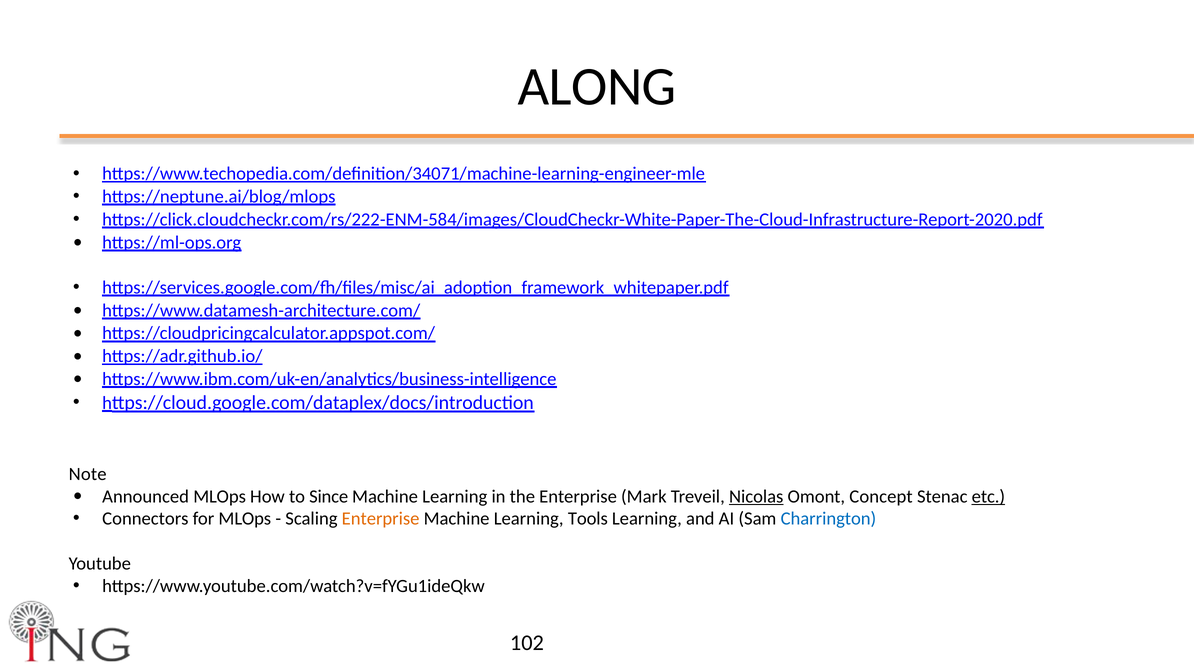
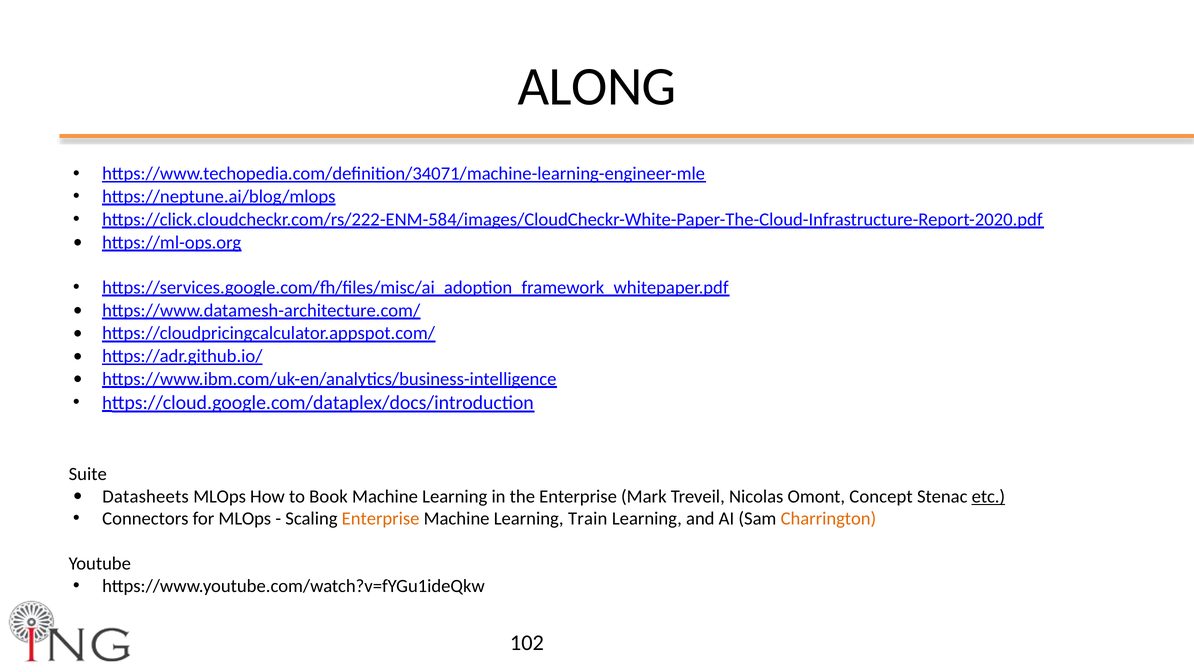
Note: Note -> Suite
Announced: Announced -> Datasheets
Since: Since -> Book
Nicolas underline: present -> none
Tools: Tools -> Train
Charrington colour: blue -> orange
